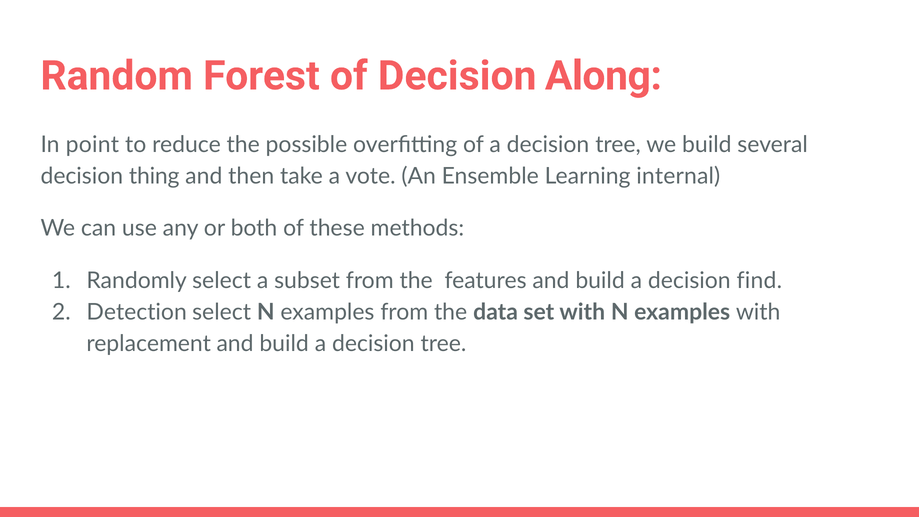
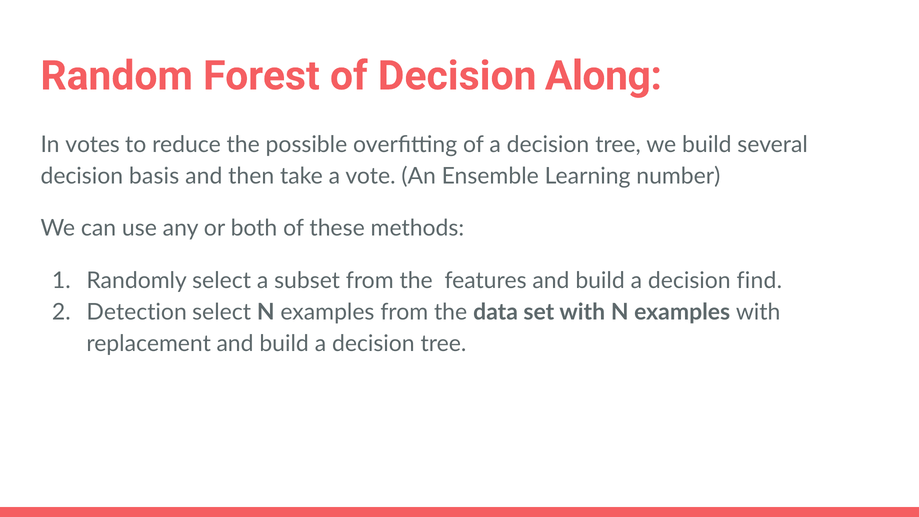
point: point -> votes
thing: thing -> basis
internal: internal -> number
